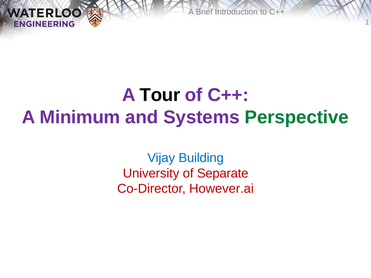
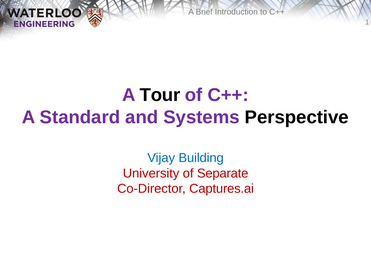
Minimum: Minimum -> Standard
Perspective colour: green -> black
However.ai: However.ai -> Captures.ai
